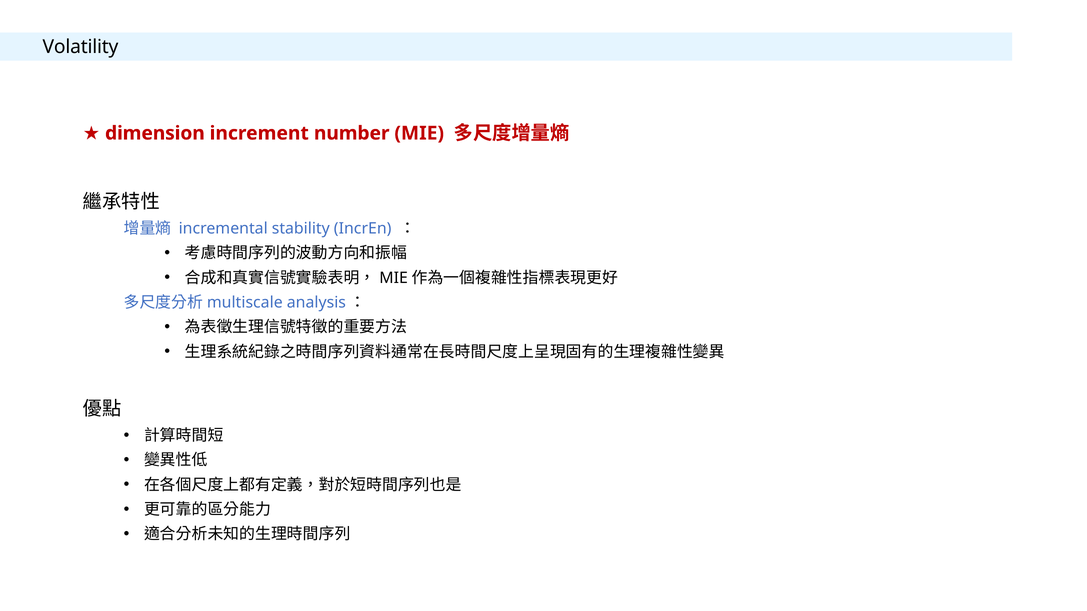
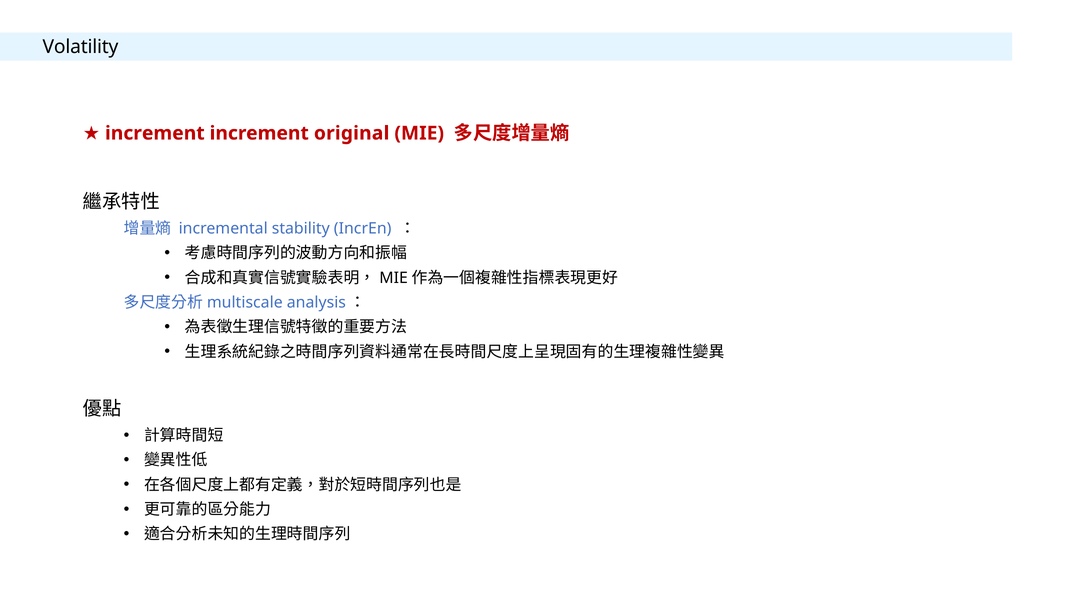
dimension at (155, 133): dimension -> increment
number: number -> original
